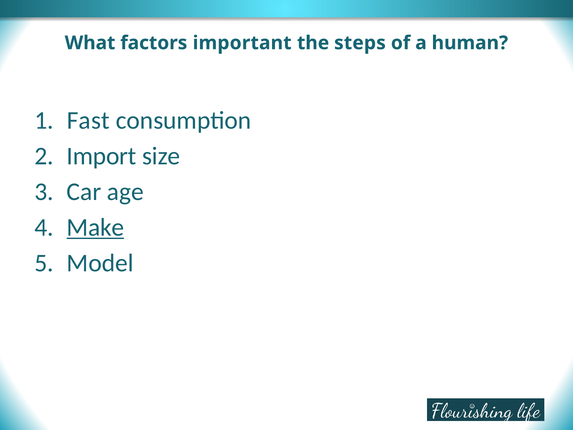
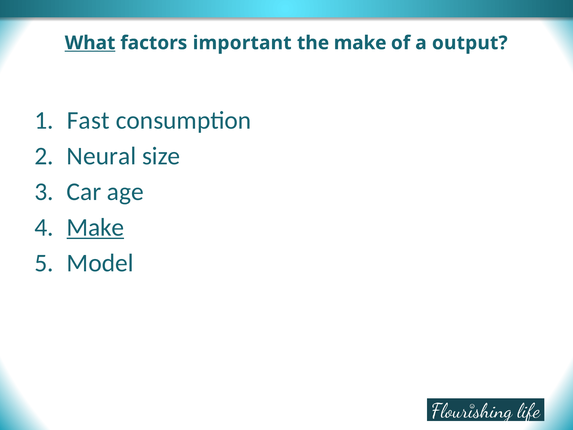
What underline: none -> present
the steps: steps -> make
human: human -> output
Import: Import -> Neural
